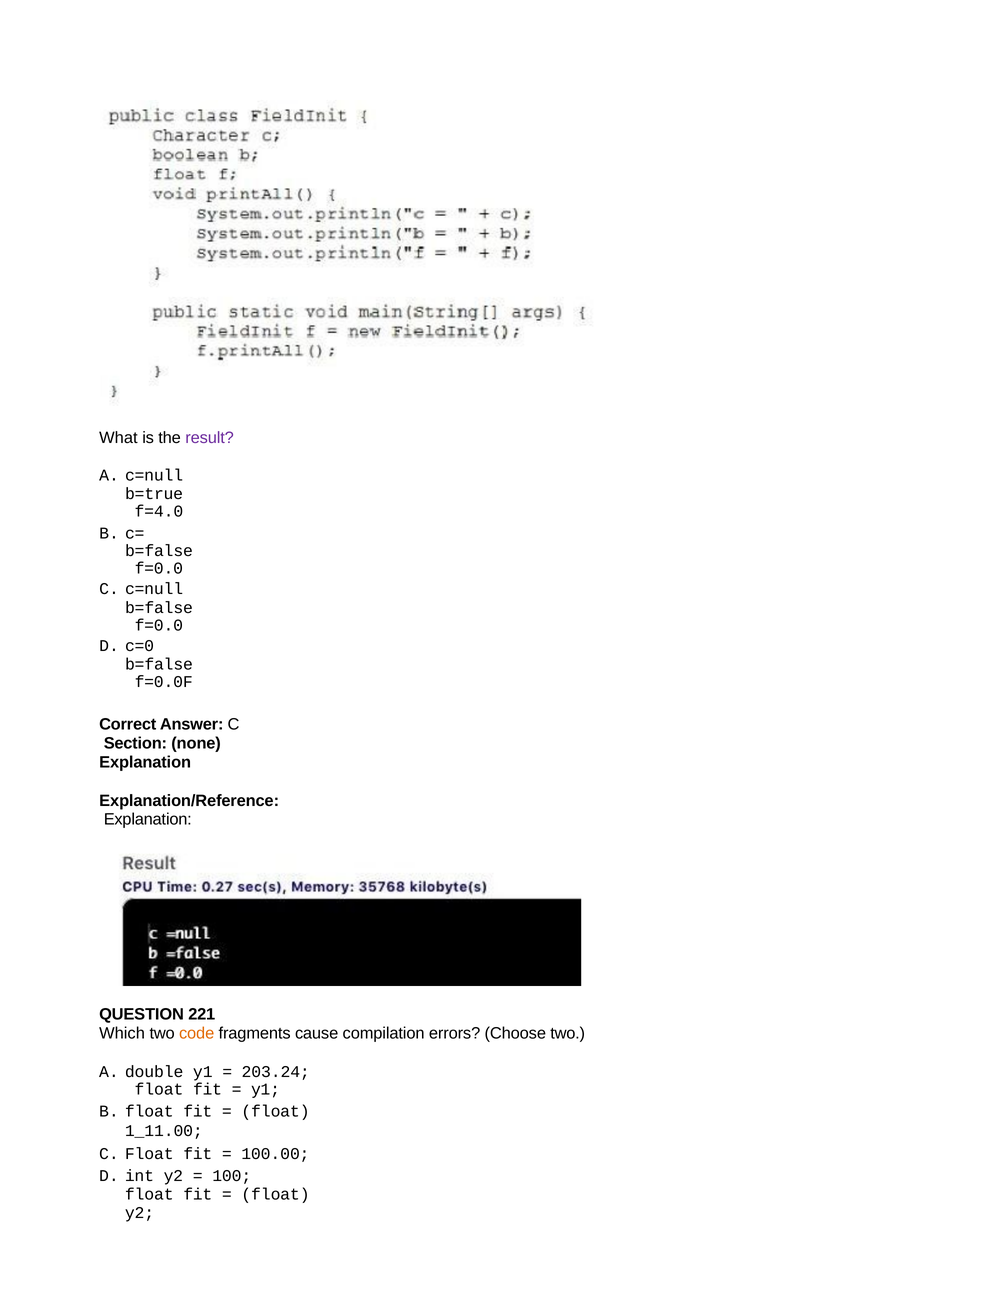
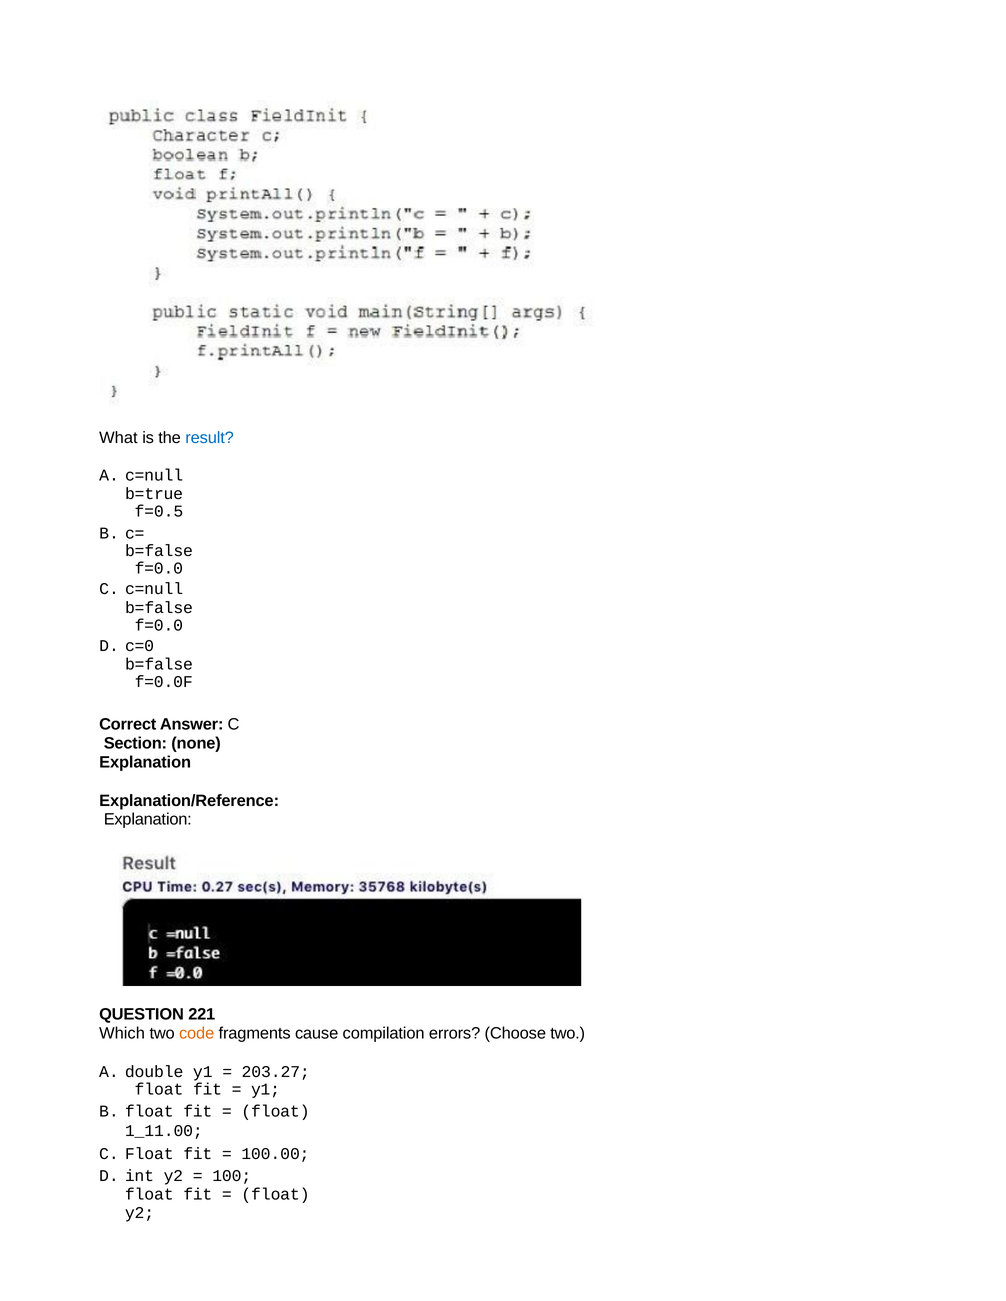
result colour: purple -> blue
f=4.0: f=4.0 -> f=0.5
203.24: 203.24 -> 203.27
